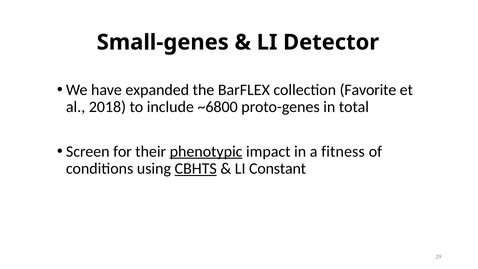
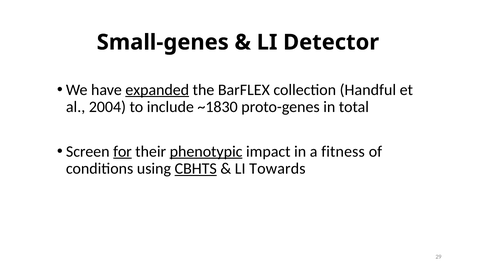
expanded underline: none -> present
Favorite: Favorite -> Handful
2018: 2018 -> 2004
~6800: ~6800 -> ~1830
for underline: none -> present
Constant: Constant -> Towards
